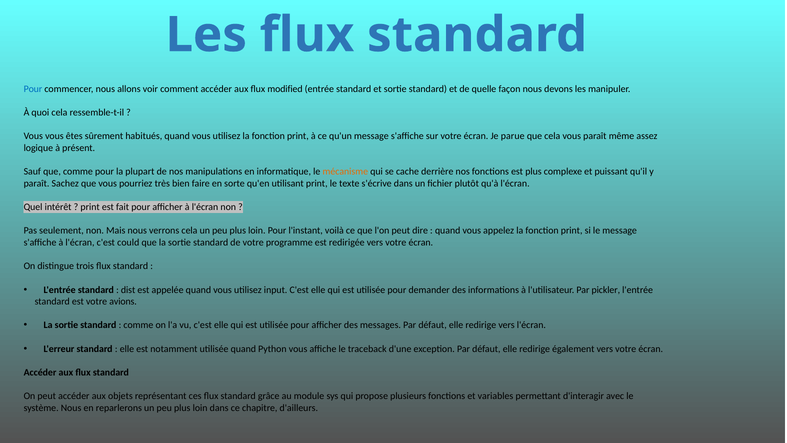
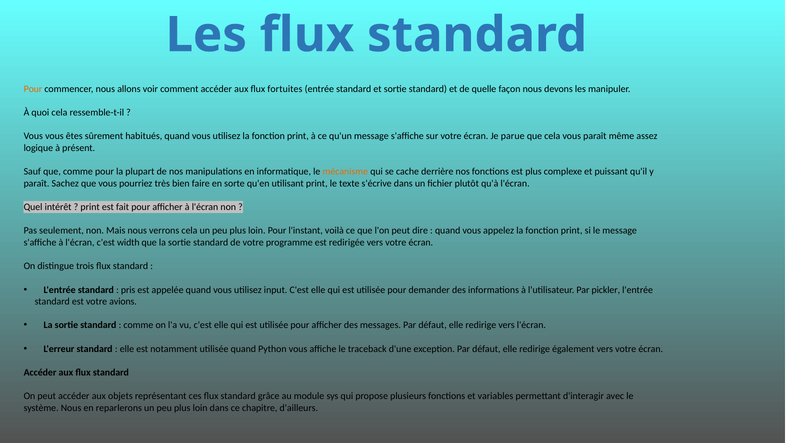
Pour at (33, 89) colour: blue -> orange
modified: modified -> fortuites
could: could -> width
dist: dist -> pris
